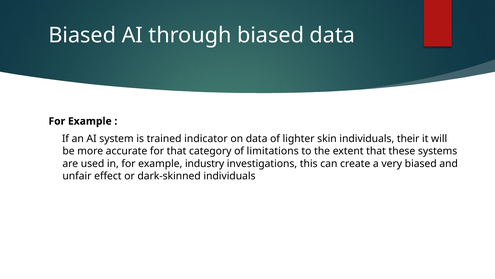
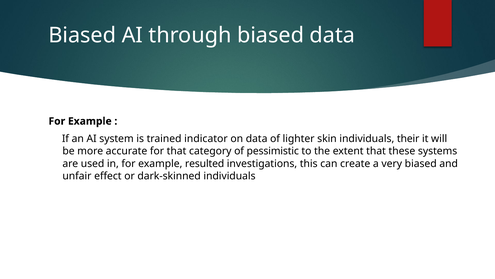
limitations: limitations -> pessimistic
industry: industry -> resulted
